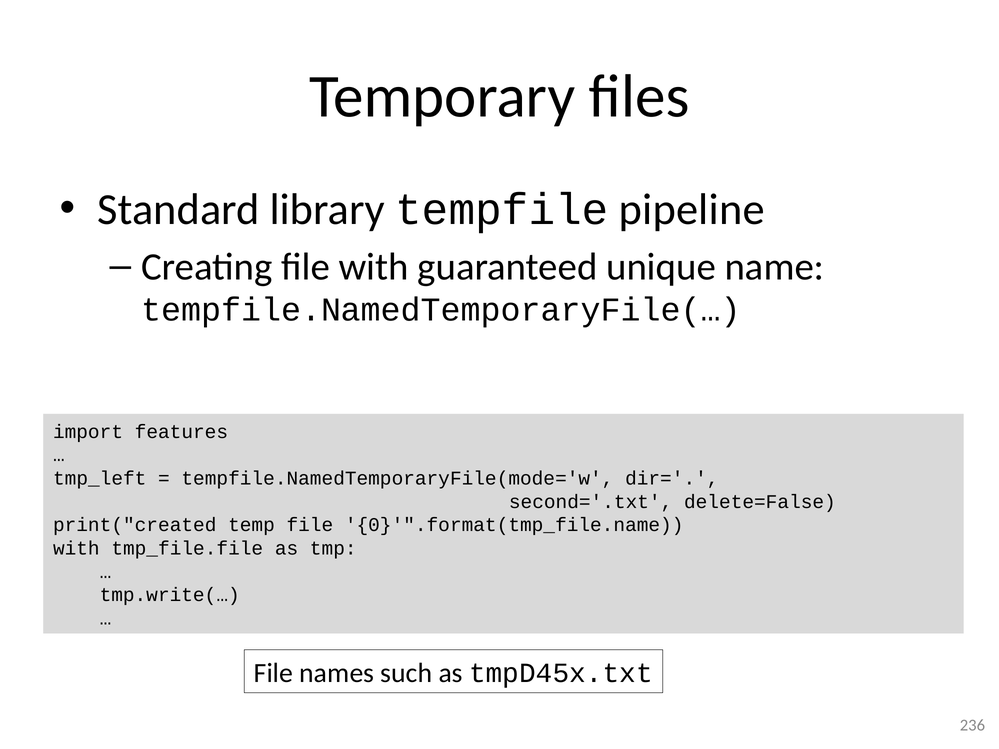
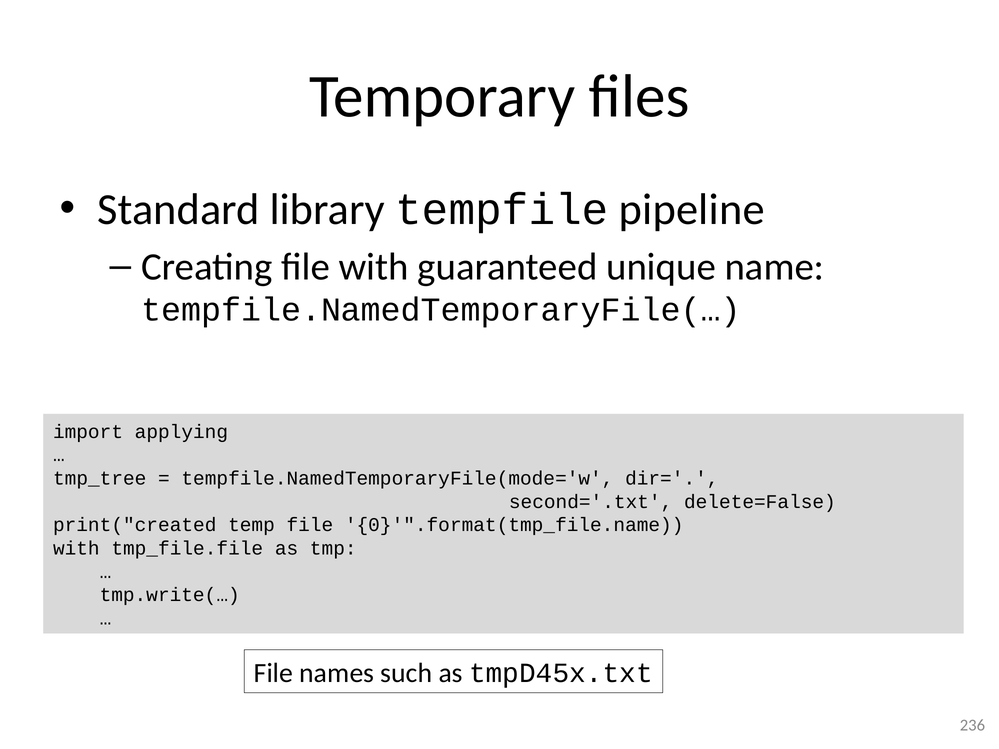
features: features -> applying
tmp_left: tmp_left -> tmp_tree
